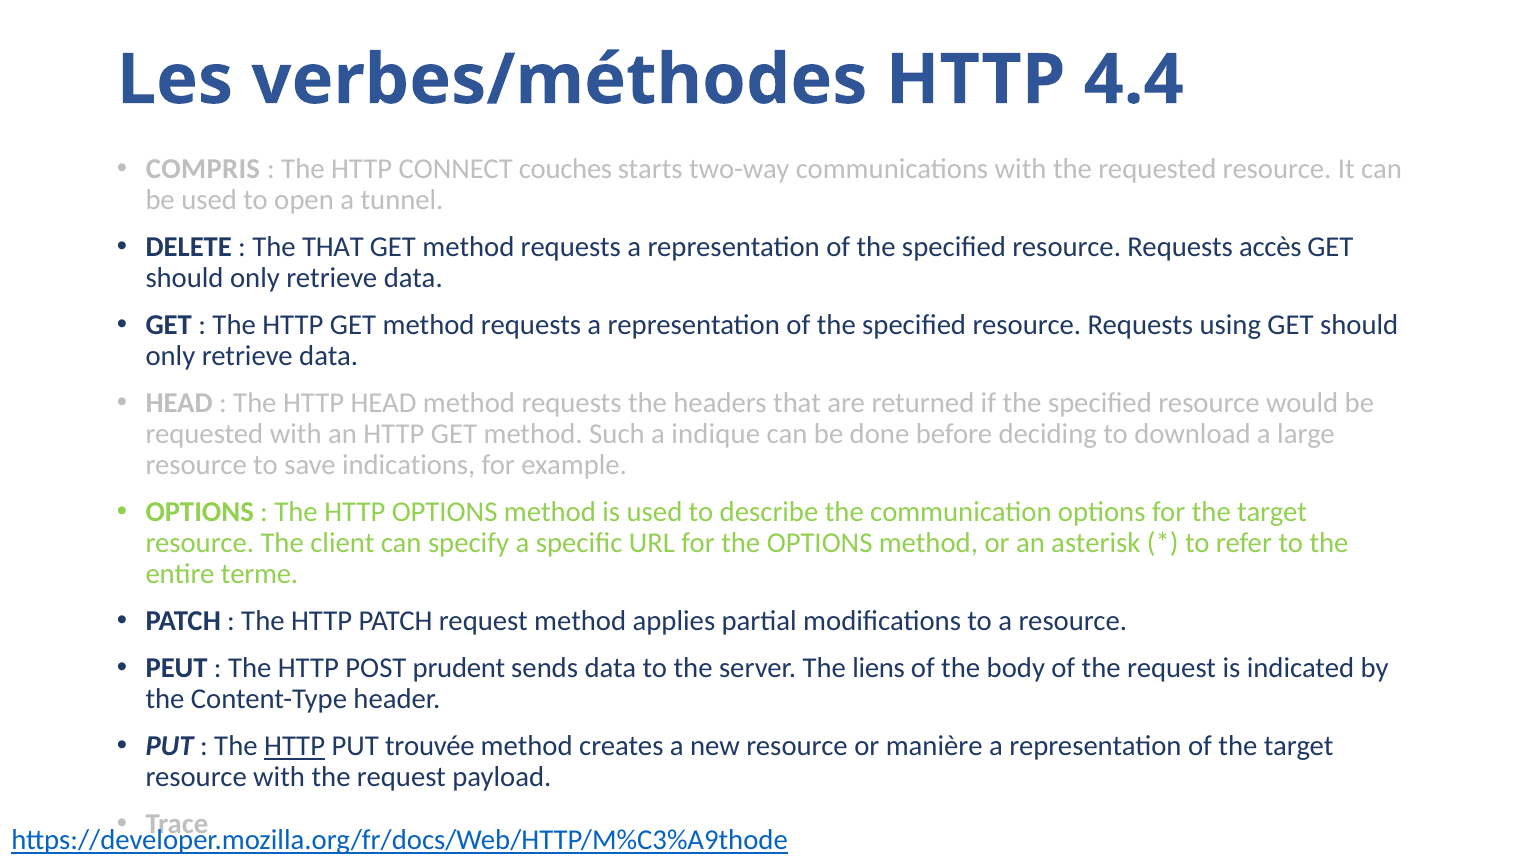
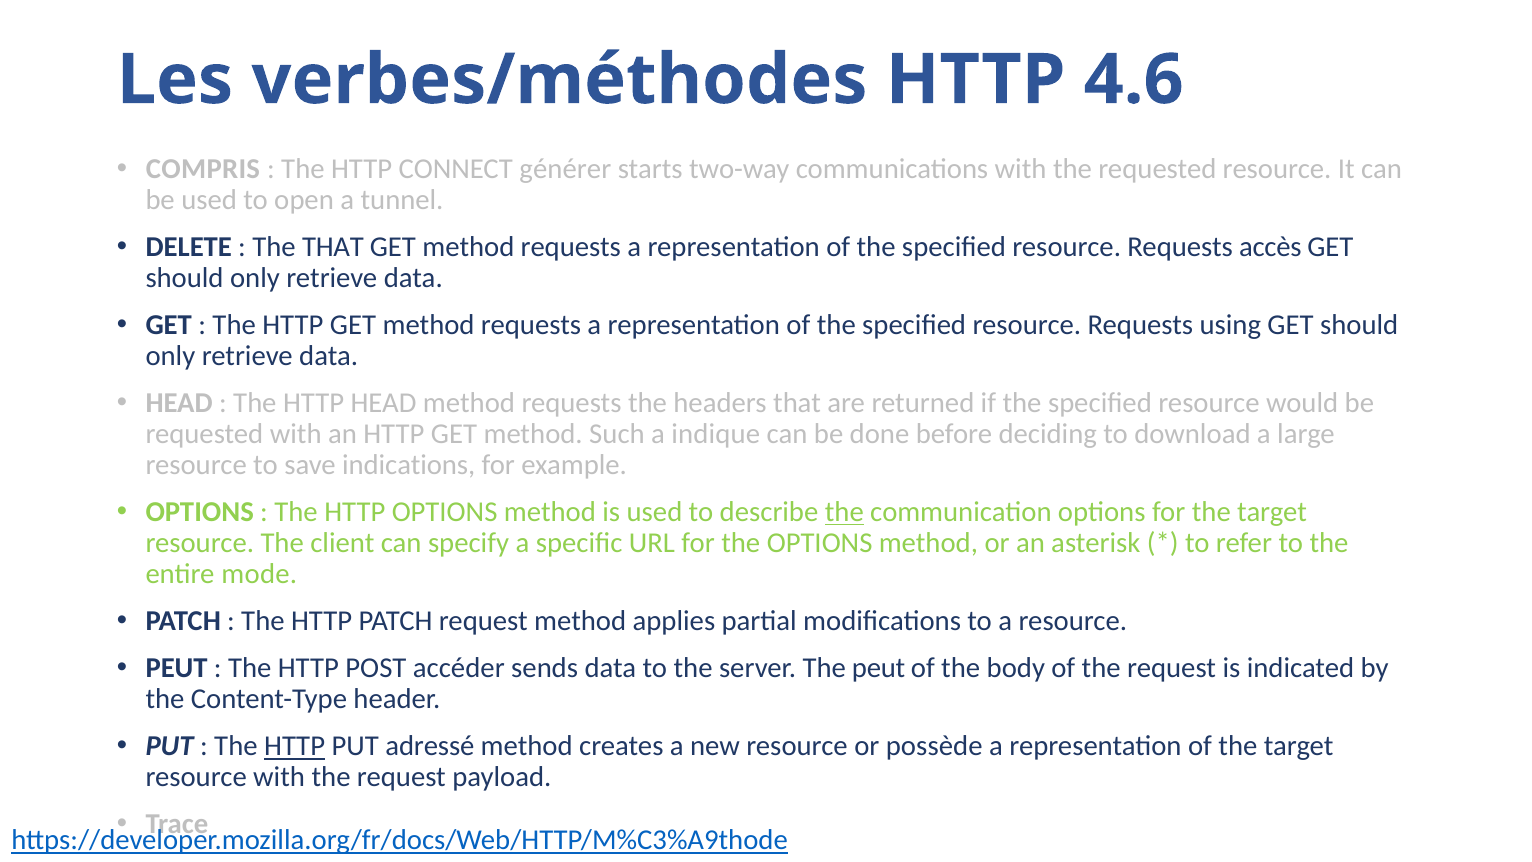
4.4: 4.4 -> 4.6
couches: couches -> générer
the at (844, 512) underline: none -> present
terme: terme -> mode
prudent: prudent -> accéder
The liens: liens -> peut
trouvée: trouvée -> adressé
manière: manière -> possède
